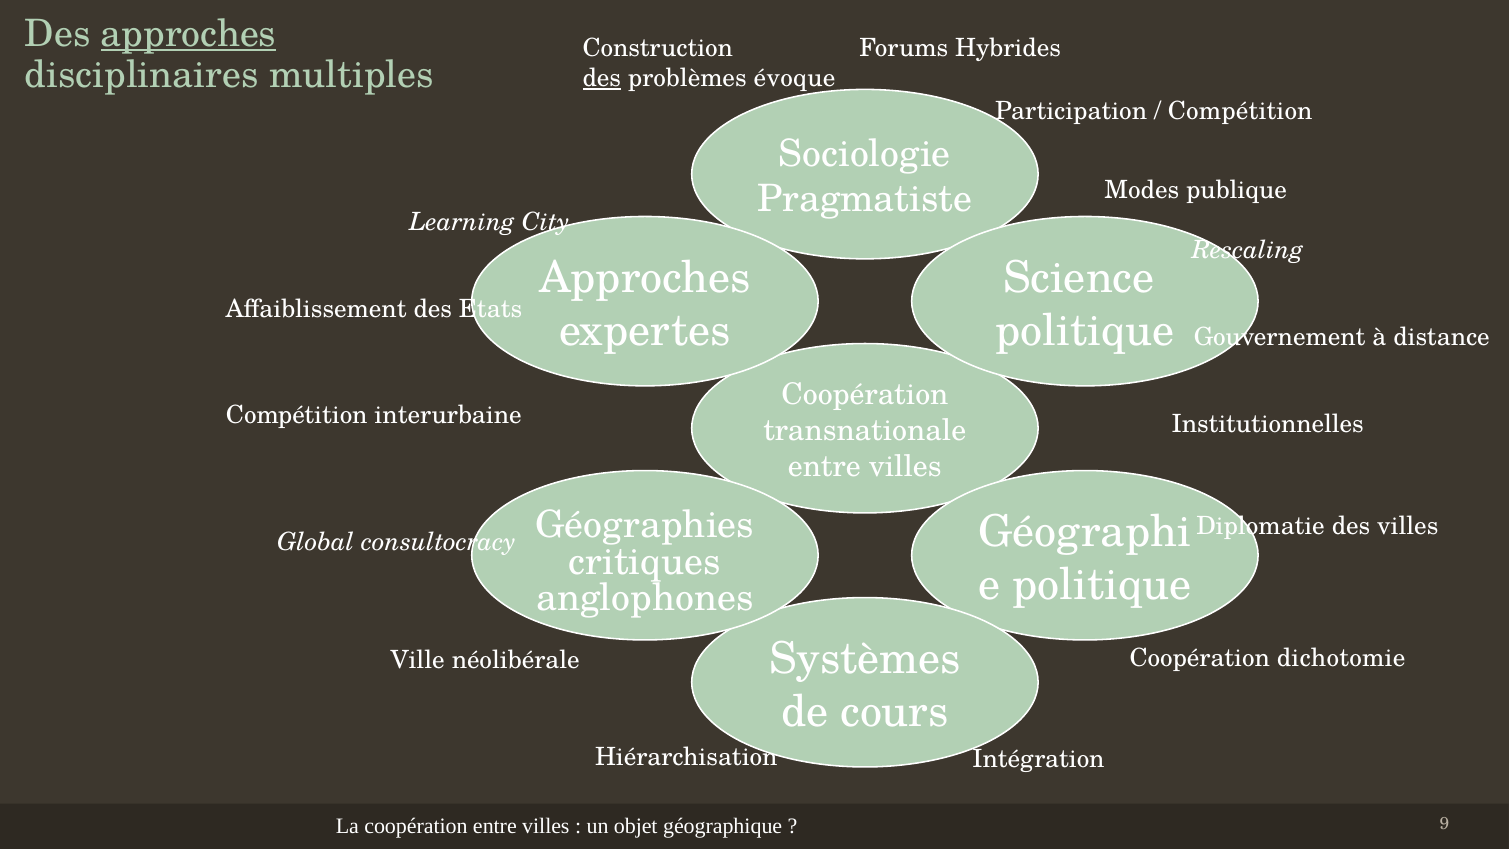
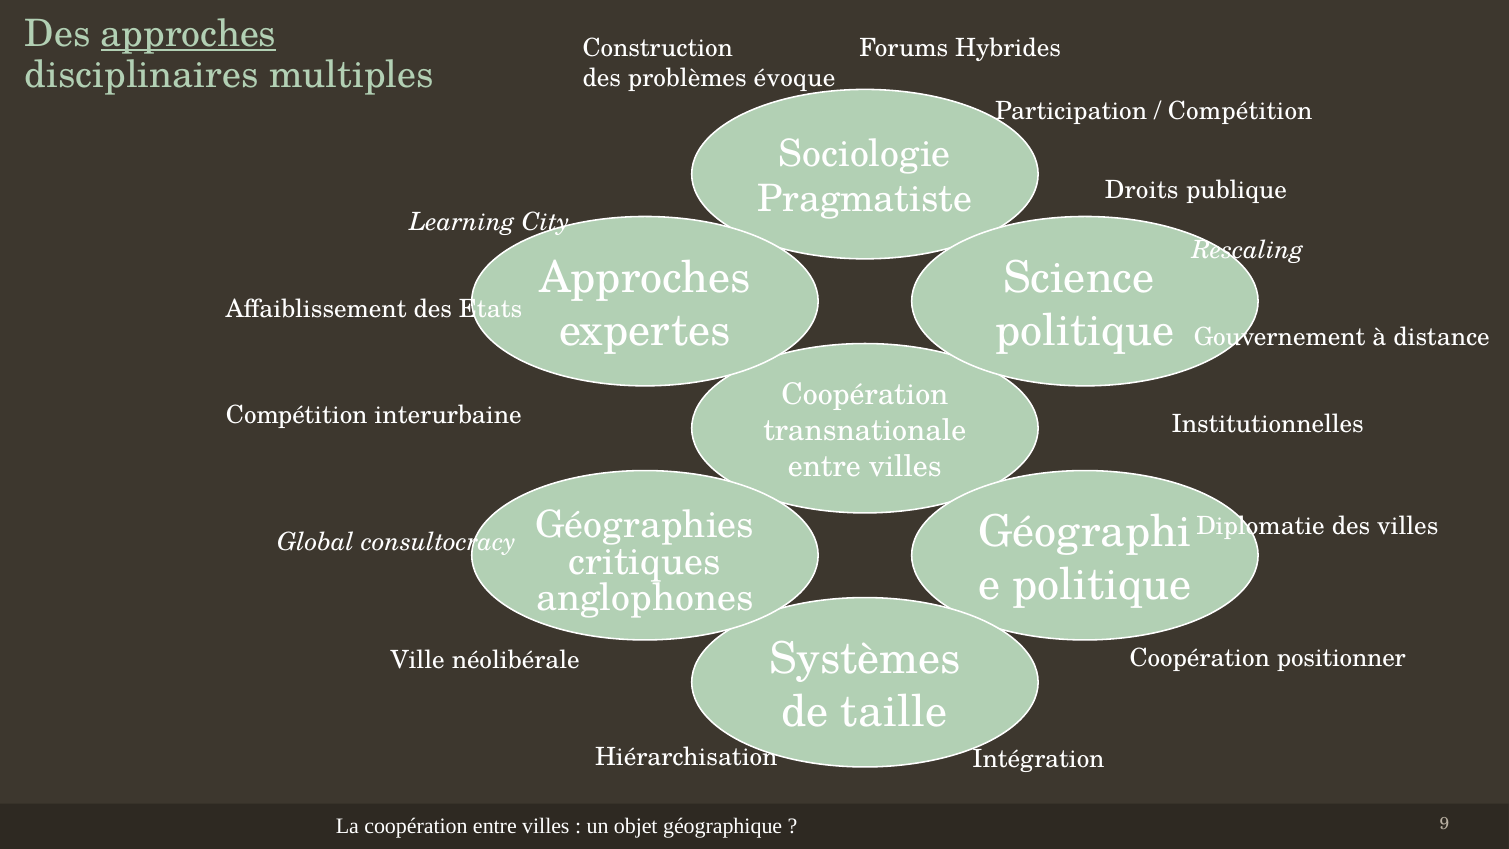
des at (602, 78) underline: present -> none
Modes: Modes -> Droits
dichotomie: dichotomie -> positionner
cours: cours -> taille
